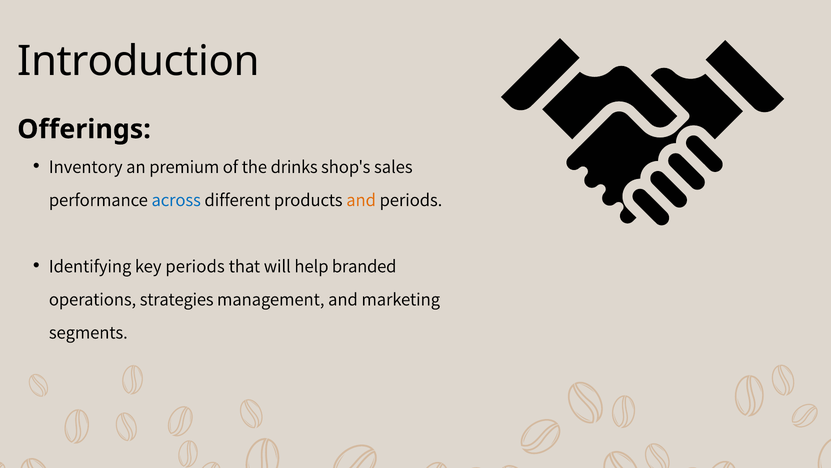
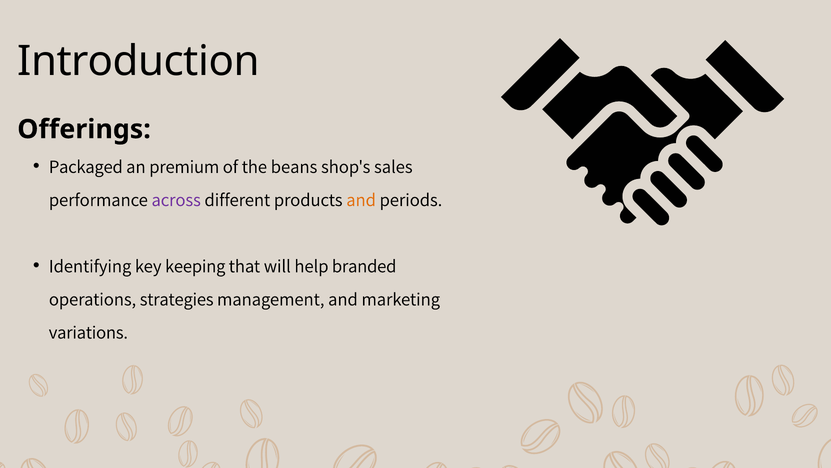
Inventory: Inventory -> Packaged
drinks: drinks -> beans
across colour: blue -> purple
key periods: periods -> keeping
segments: segments -> variations
